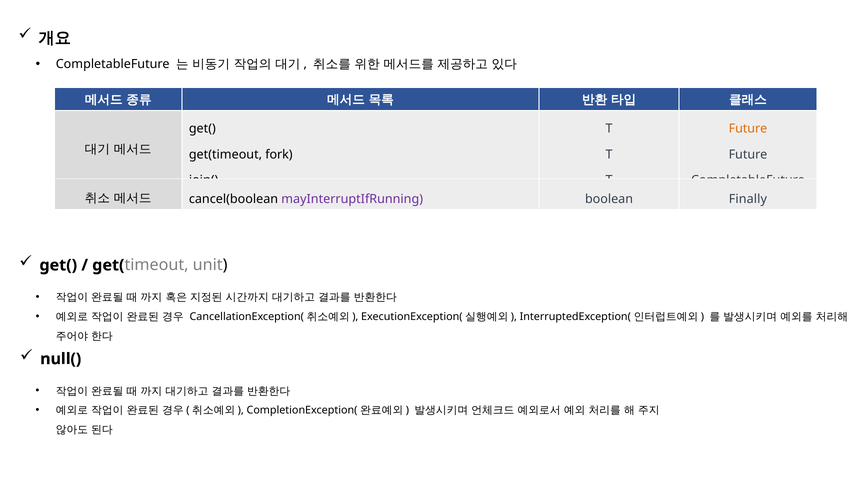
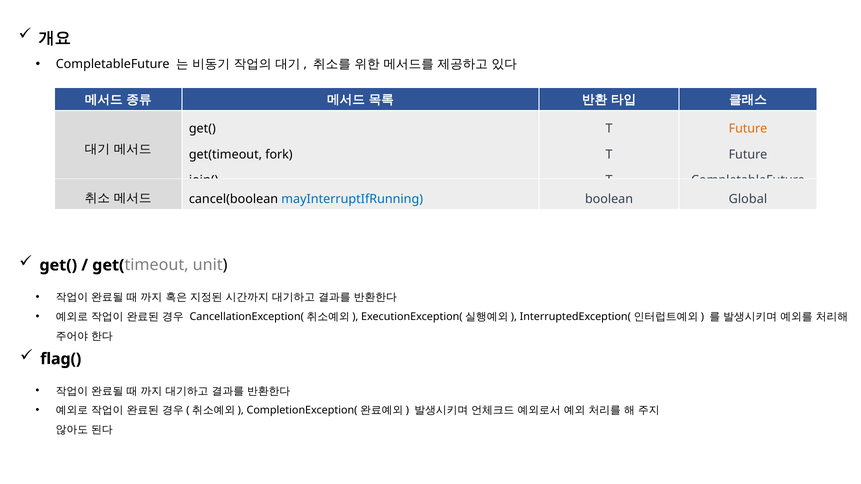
mayInterruptIfRunning colour: purple -> blue
Finally: Finally -> Global
null(: null( -> flag(
